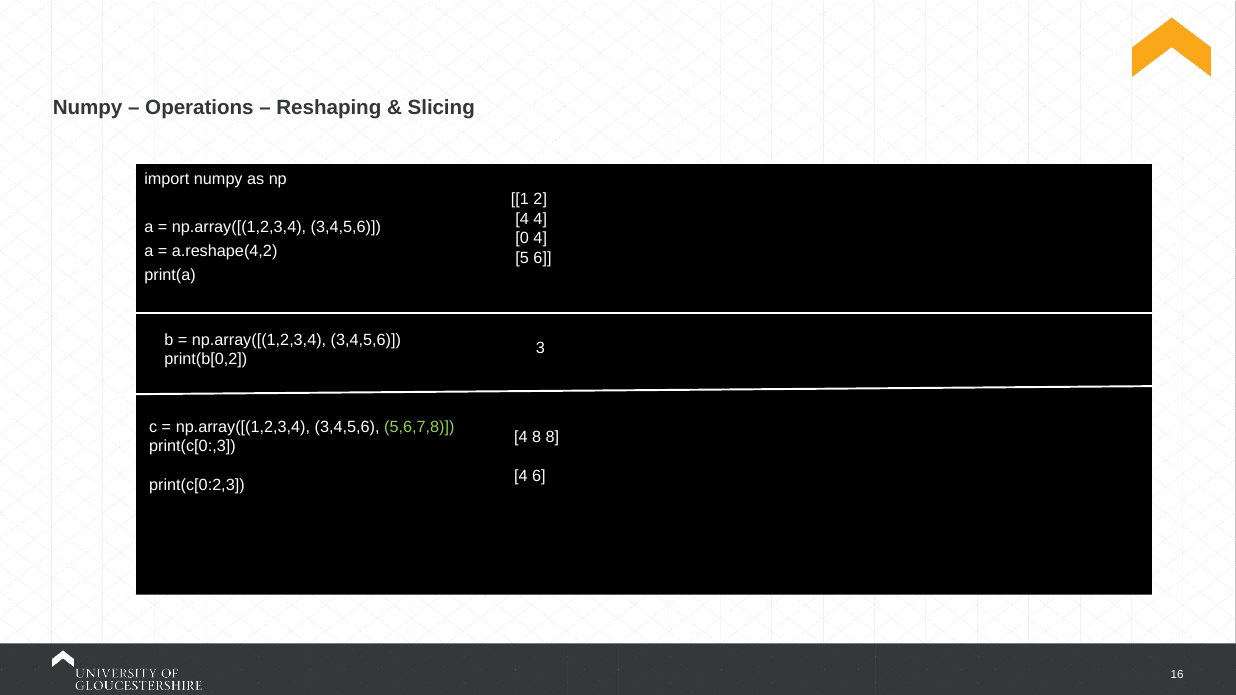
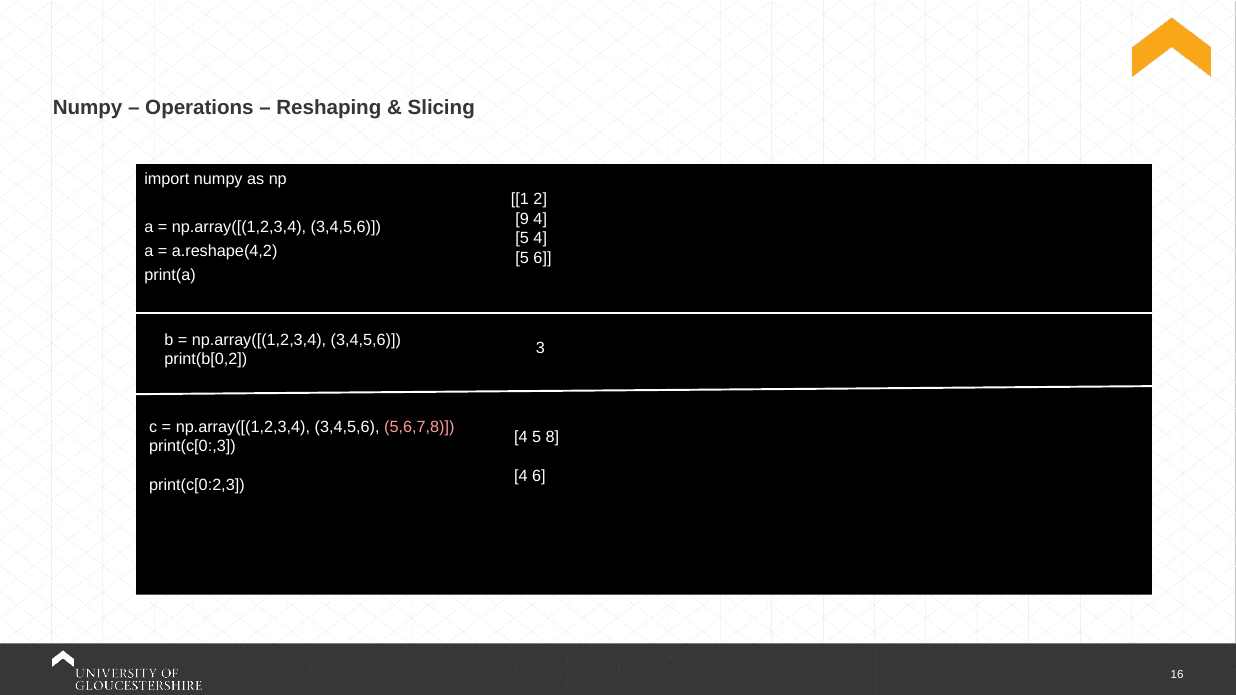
4 at (522, 219): 4 -> 9
0 at (522, 238): 0 -> 5
5,6,7,8 colour: light green -> pink
8 at (537, 437): 8 -> 5
